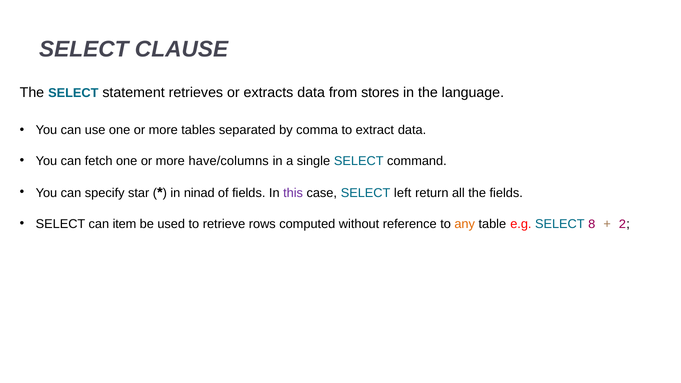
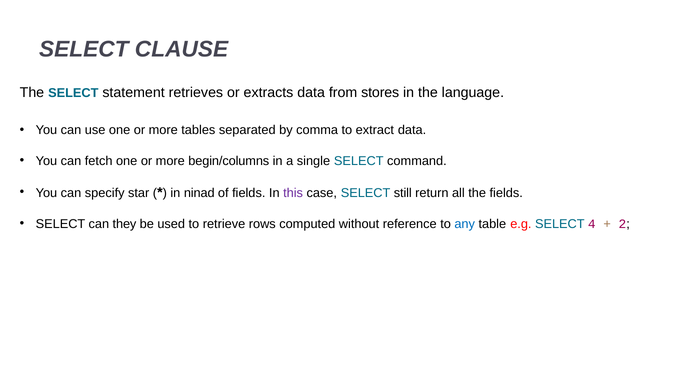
have/columns: have/columns -> begin/columns
left: left -> still
item: item -> they
any colour: orange -> blue
8: 8 -> 4
